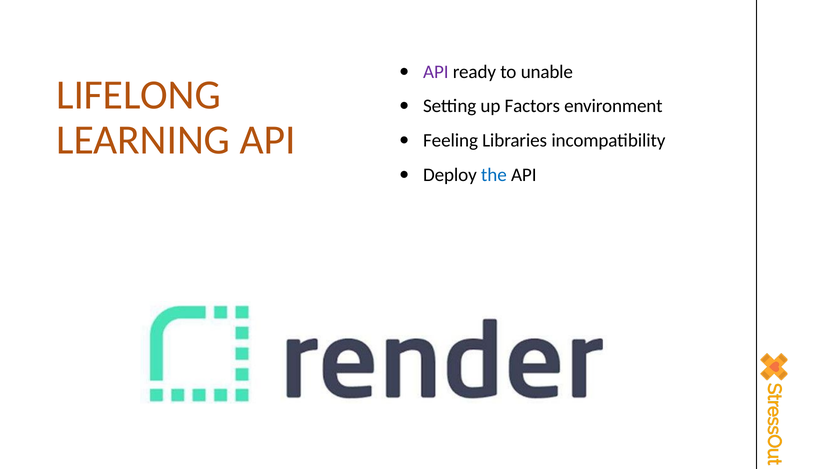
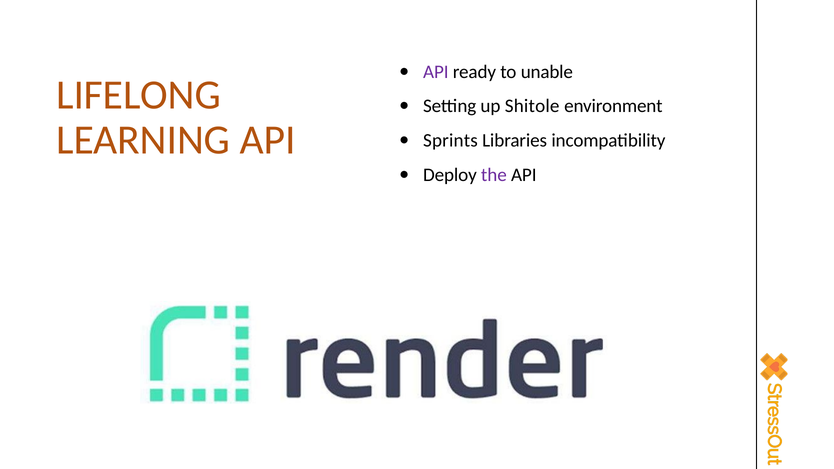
Factors: Factors -> Shitole
Feeling: Feeling -> Sprints
the colour: blue -> purple
